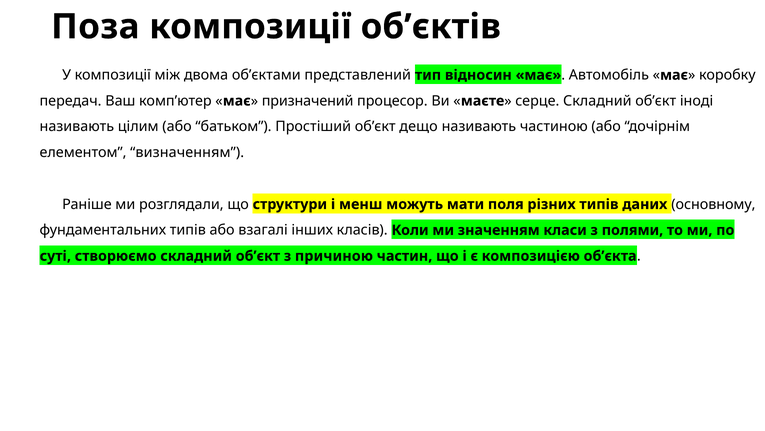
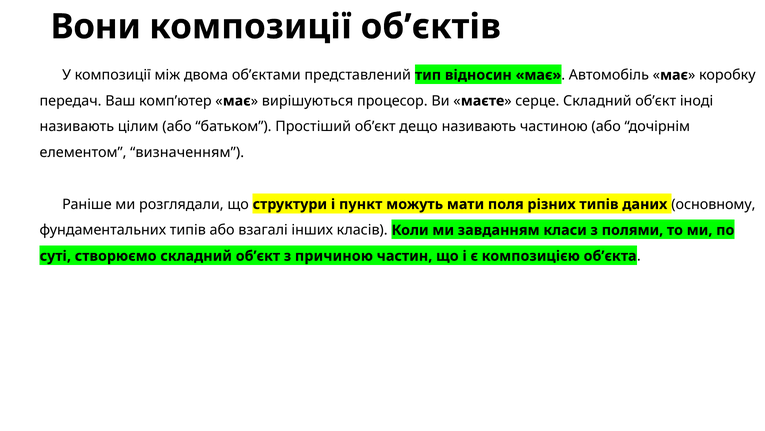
Поза: Поза -> Вони
призначений: призначений -> вирішуються
менш: менш -> пункт
значенням: значенням -> завданням
